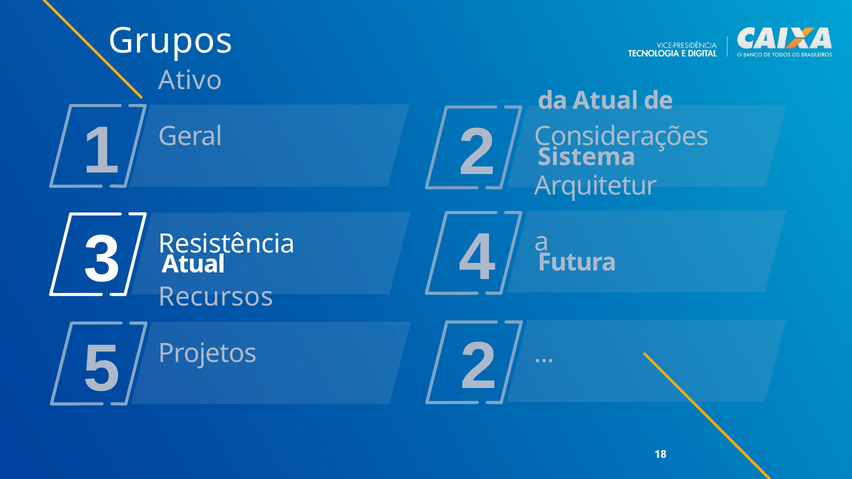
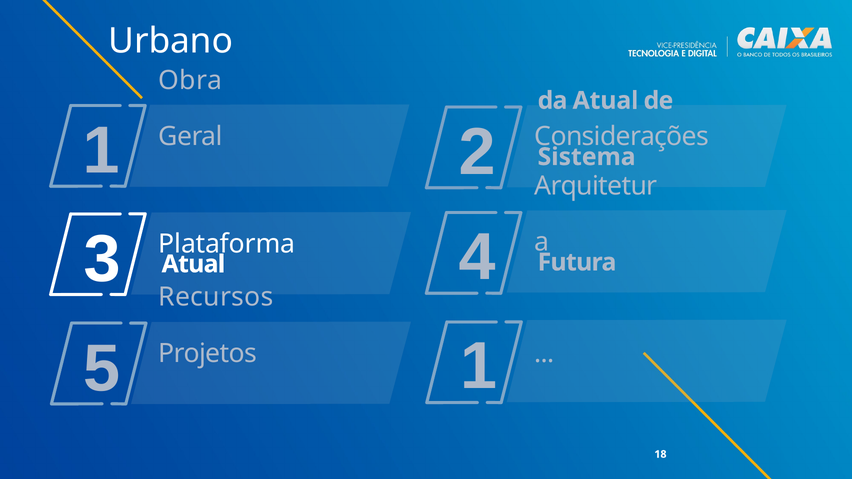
Grupos: Grupos -> Urbano
Ativo: Ativo -> Obra
Resistência: Resistência -> Plataforma
Projetos 2: 2 -> 1
